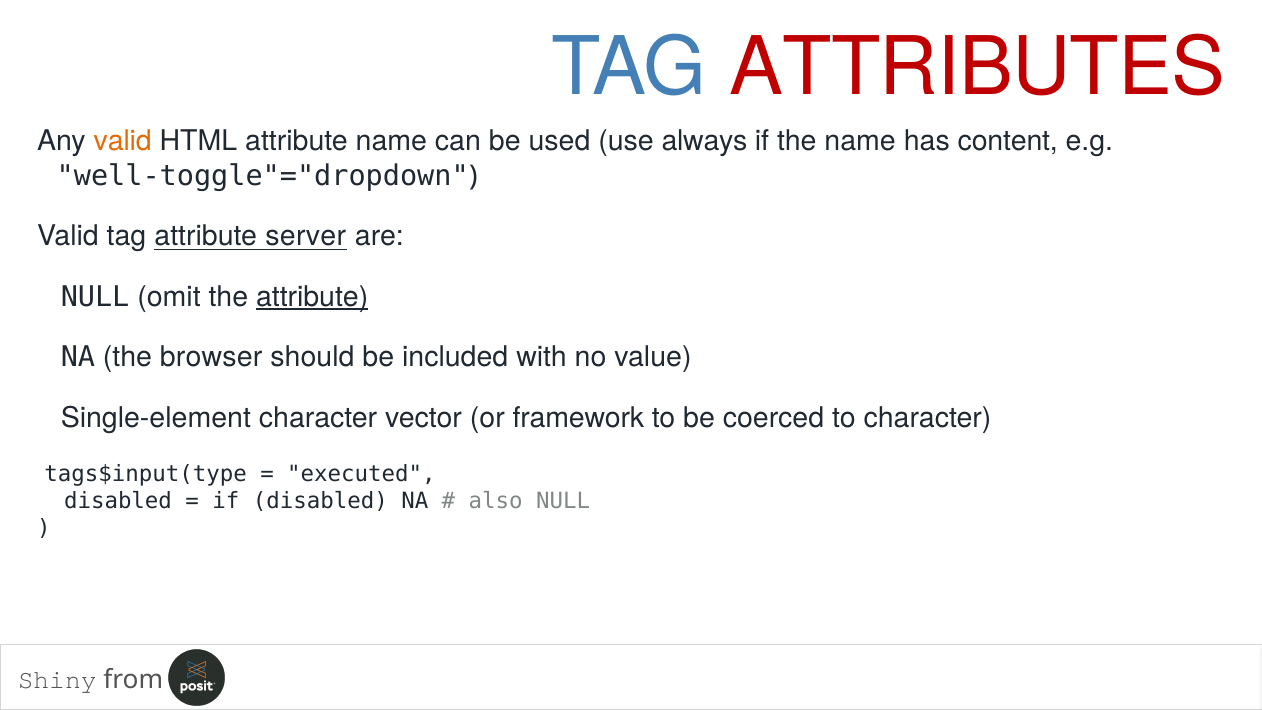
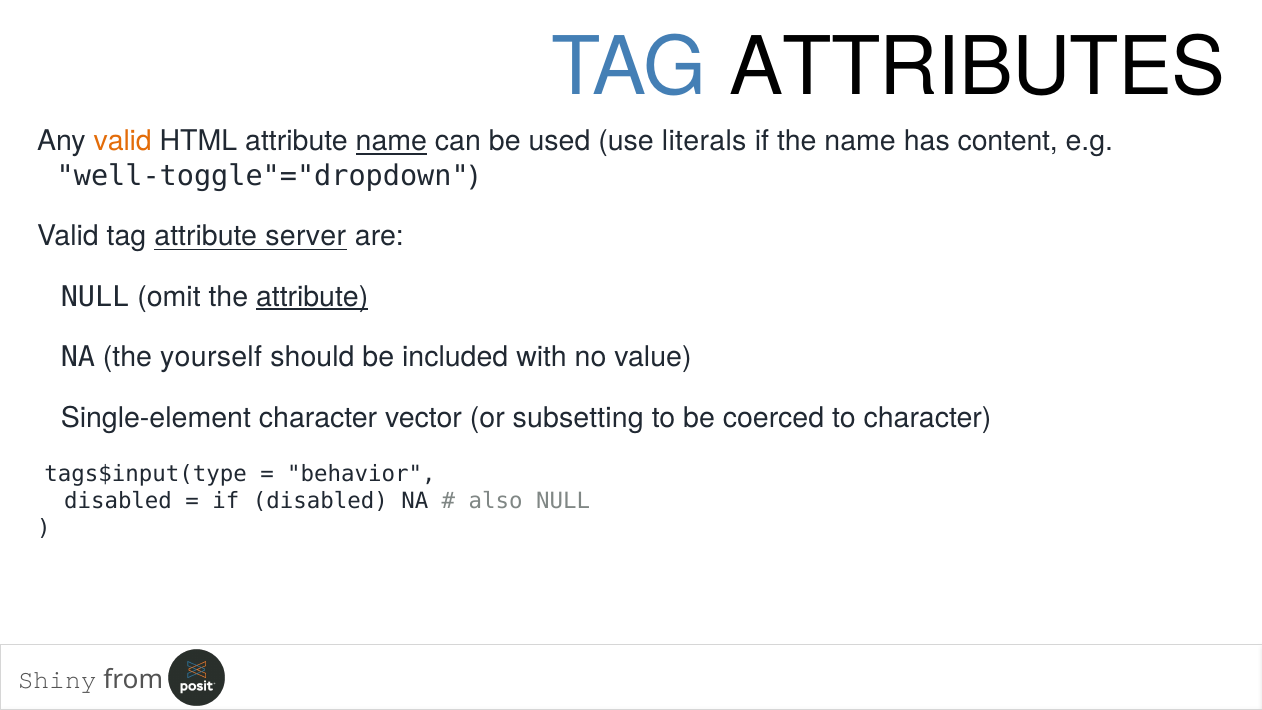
ATTRIBUTES colour: red -> black
name at (391, 141) underline: none -> present
always: always -> literals
browser: browser -> yourself
framework: framework -> subsetting
executed: executed -> behavior
